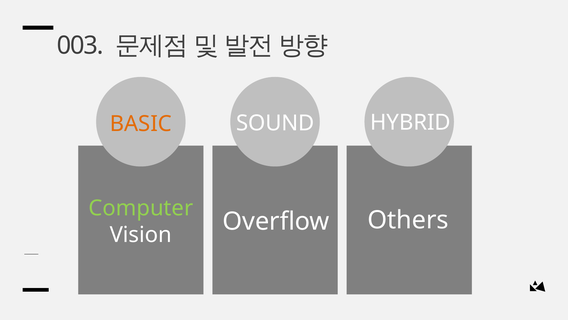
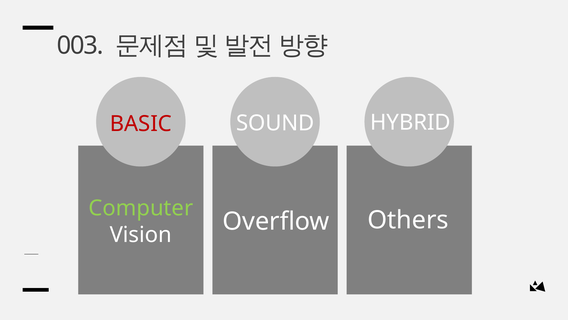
BASIC colour: orange -> red
